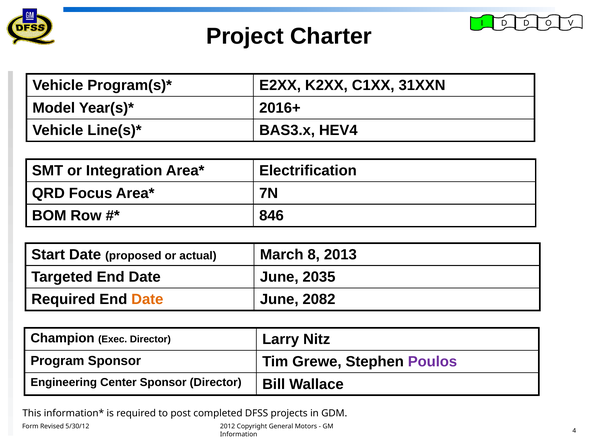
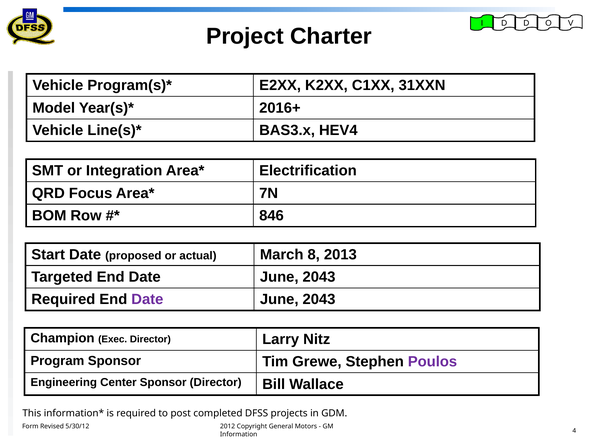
2035 at (319, 277): 2035 -> 2043
Date at (147, 300) colour: orange -> purple
2082 at (319, 300): 2082 -> 2043
